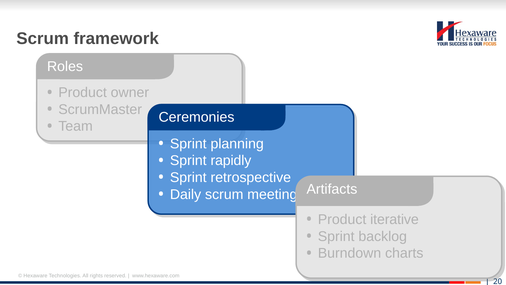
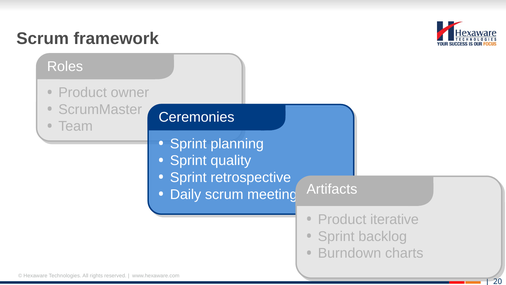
rapidly: rapidly -> quality
